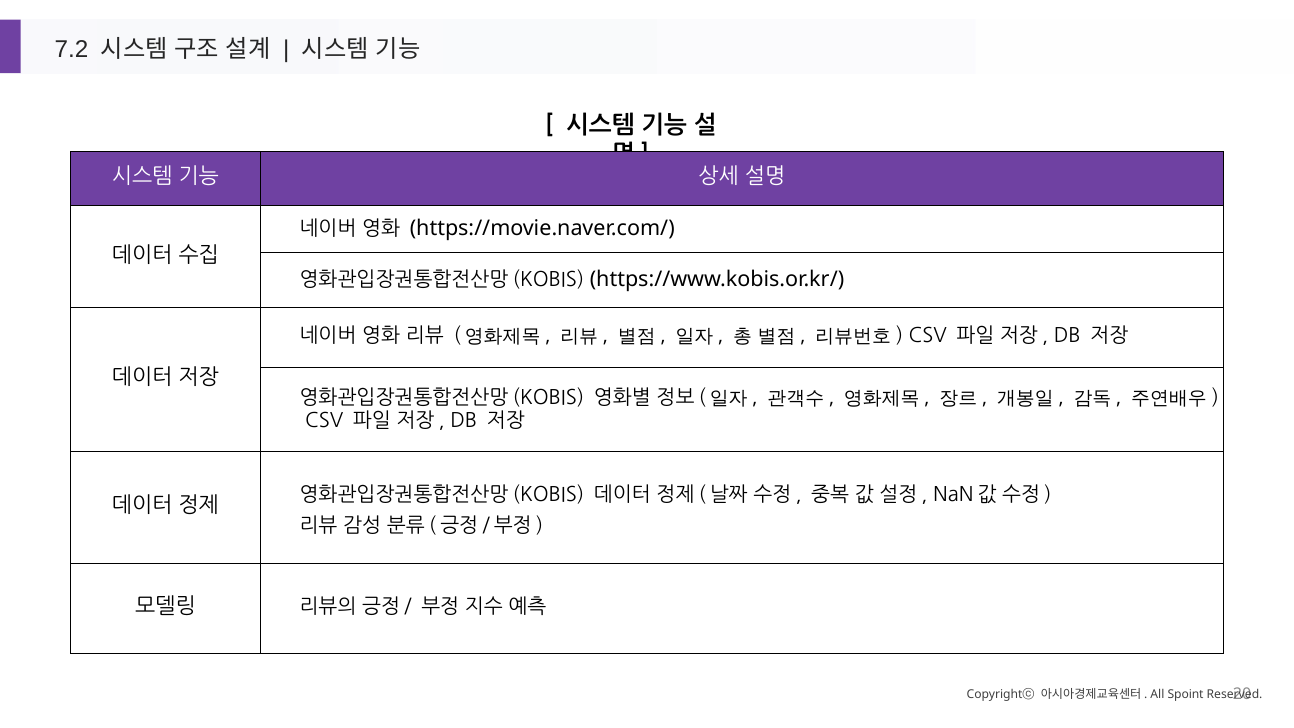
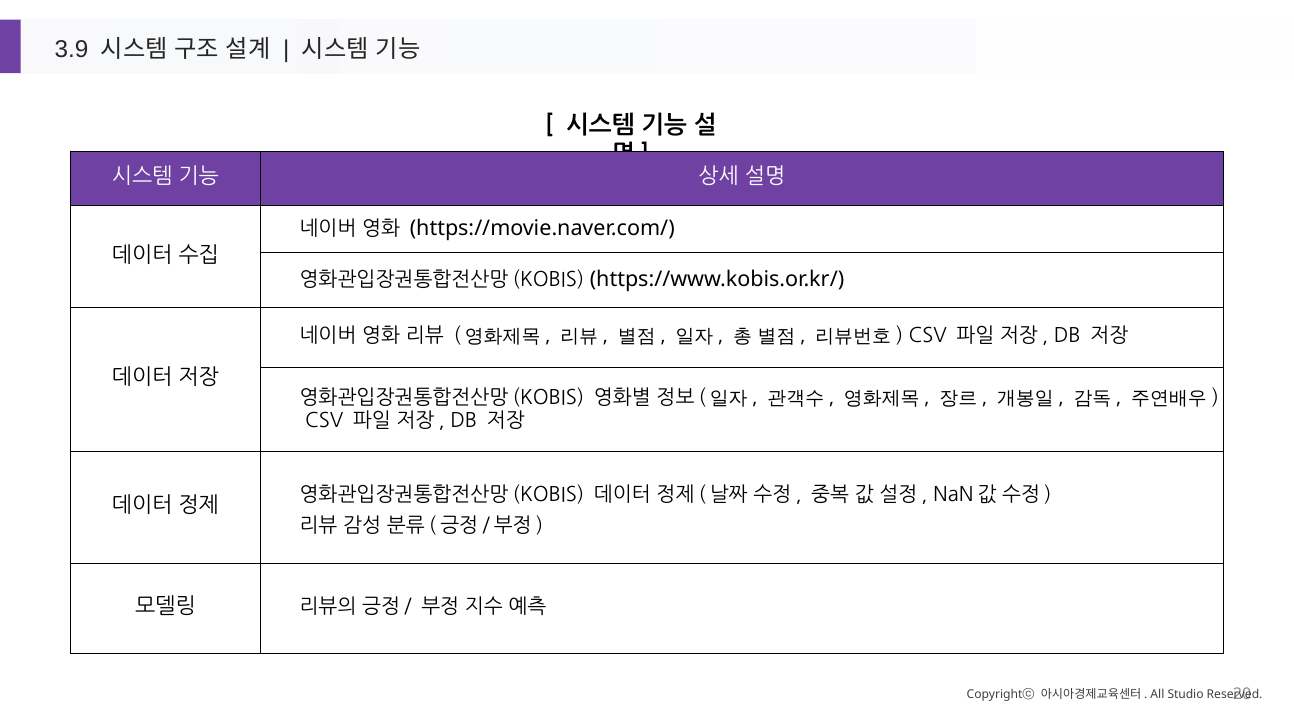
7.2: 7.2 -> 3.9
Spoint: Spoint -> Studio
